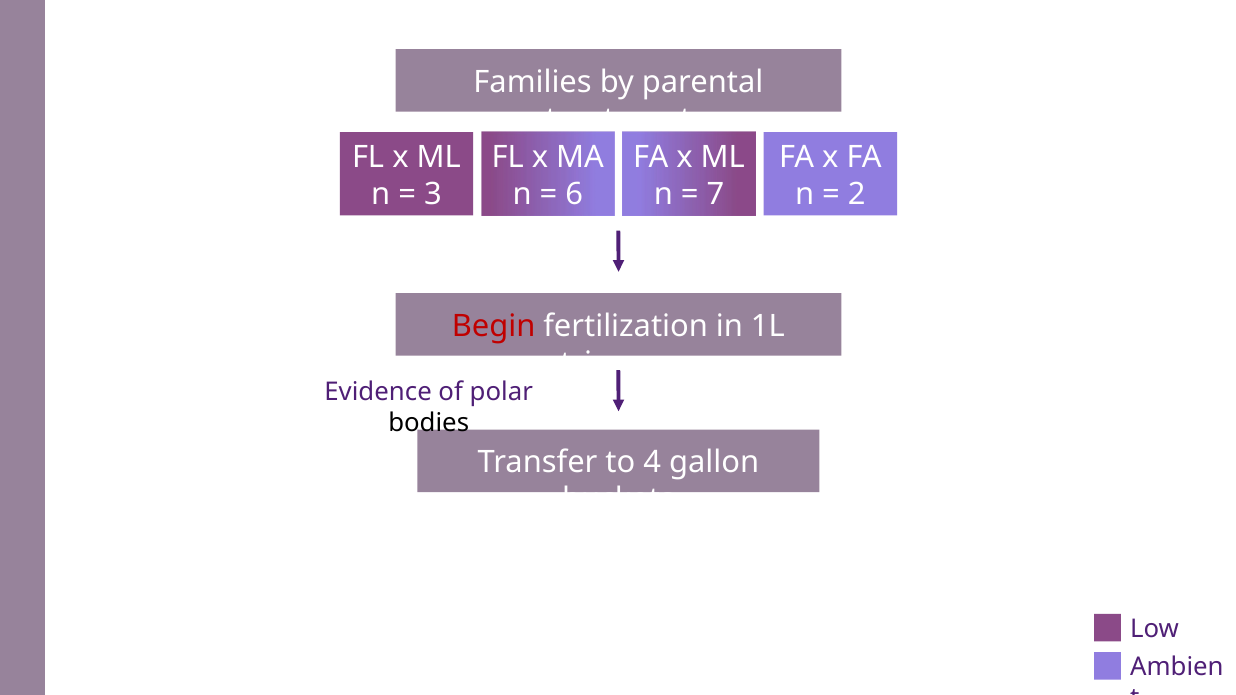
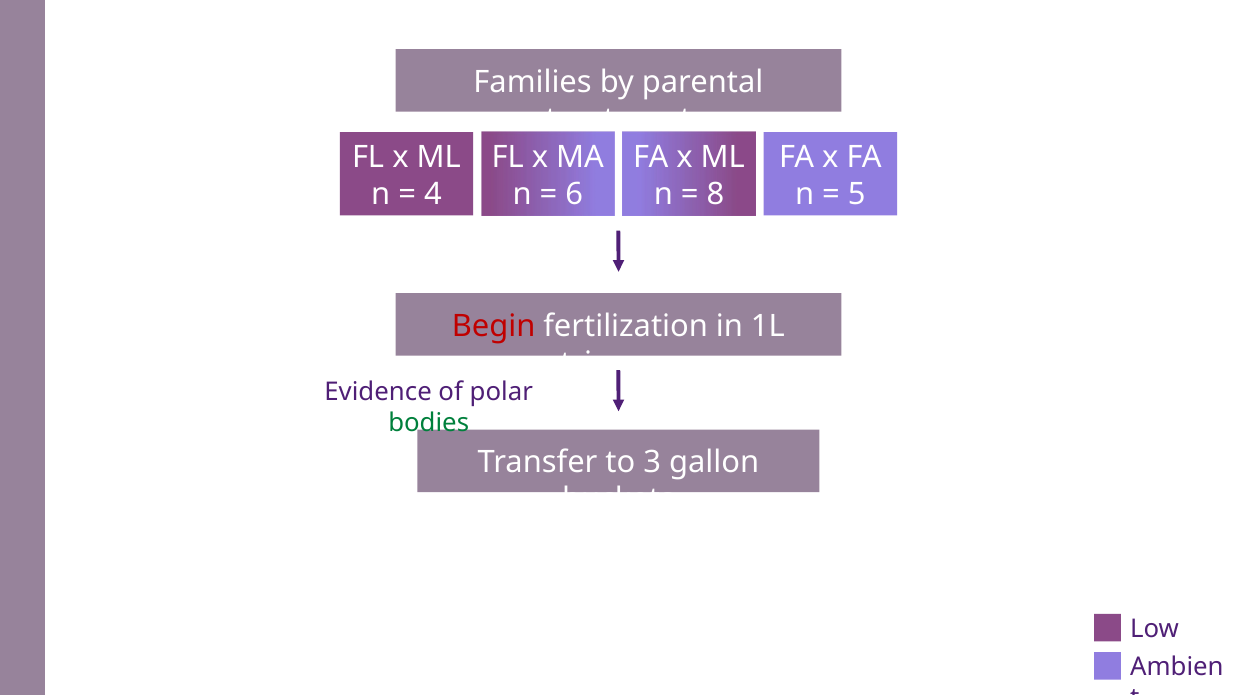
3: 3 -> 4
7: 7 -> 8
2: 2 -> 5
bodies colour: black -> green
4: 4 -> 3
